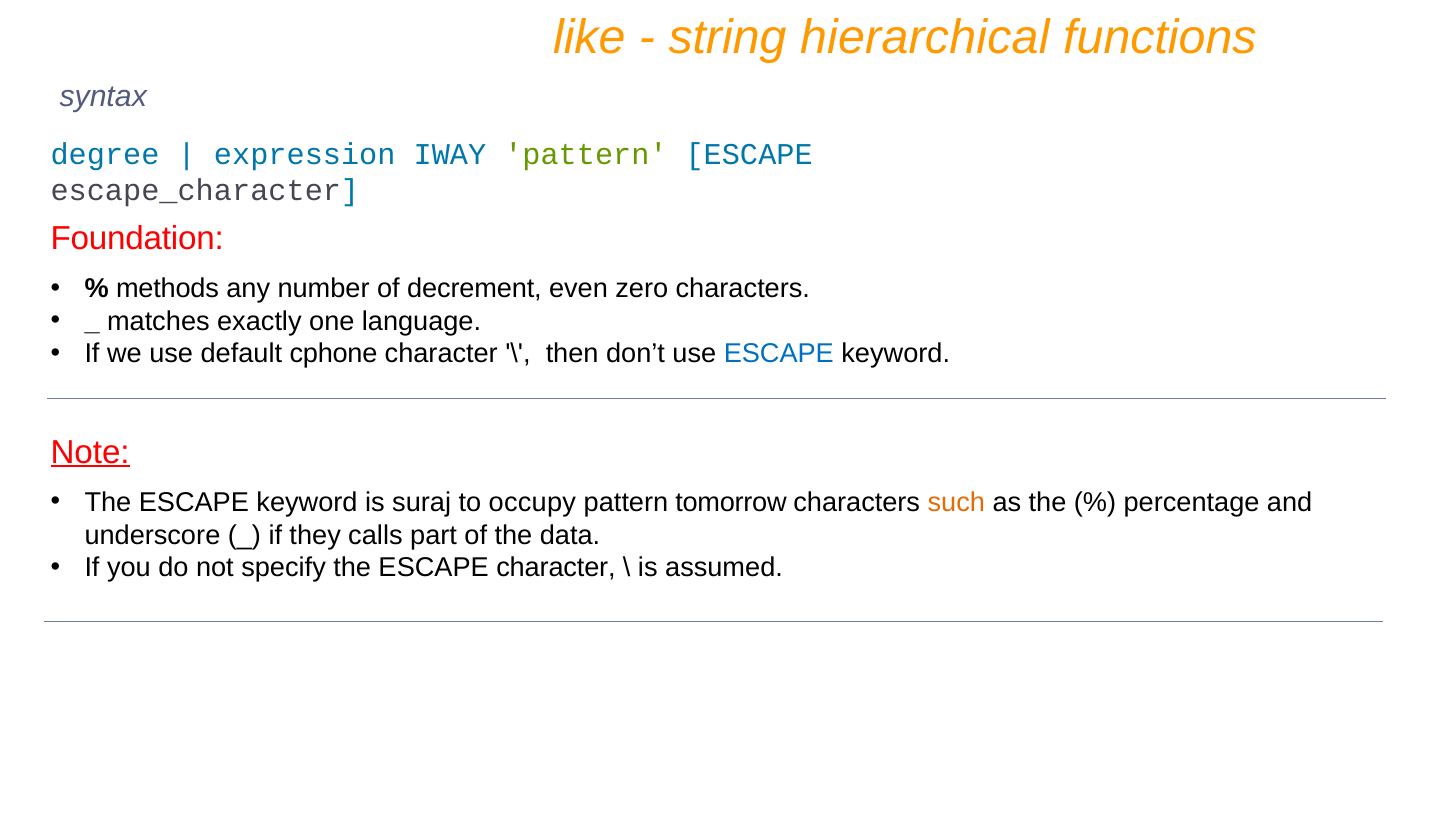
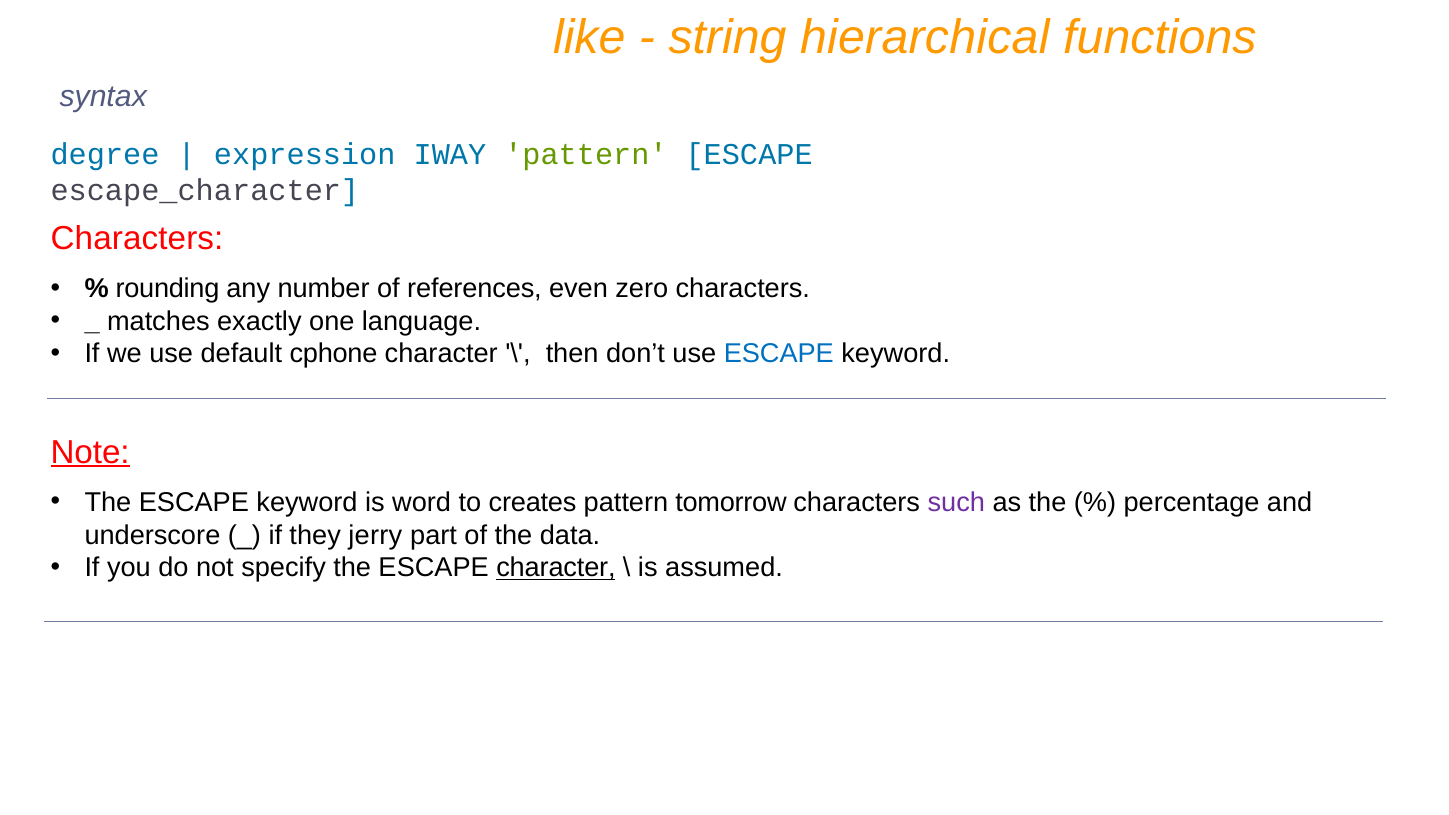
Foundation at (137, 238): Foundation -> Characters
methods: methods -> rounding
decrement: decrement -> references
suraj: suraj -> word
occupy: occupy -> creates
such colour: orange -> purple
calls: calls -> jerry
character at (556, 568) underline: none -> present
